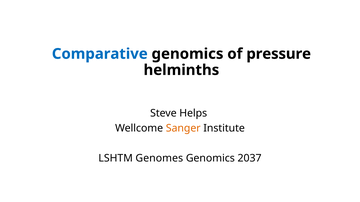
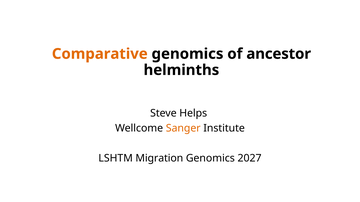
Comparative colour: blue -> orange
pressure: pressure -> ancestor
Genomes: Genomes -> Migration
2037: 2037 -> 2027
